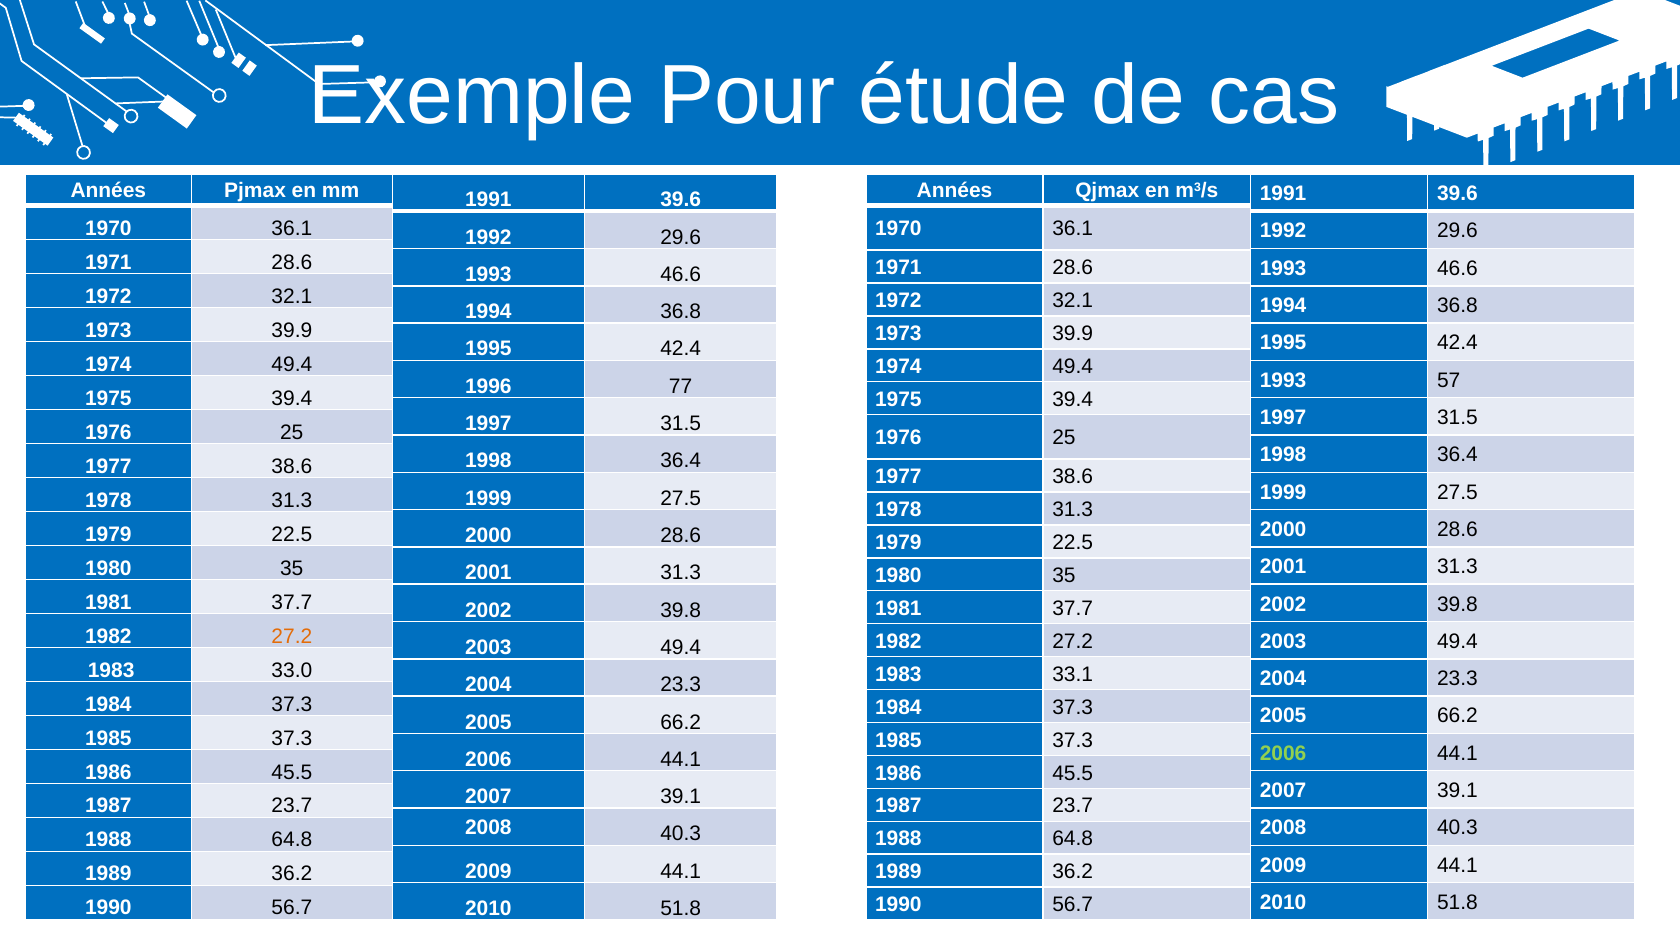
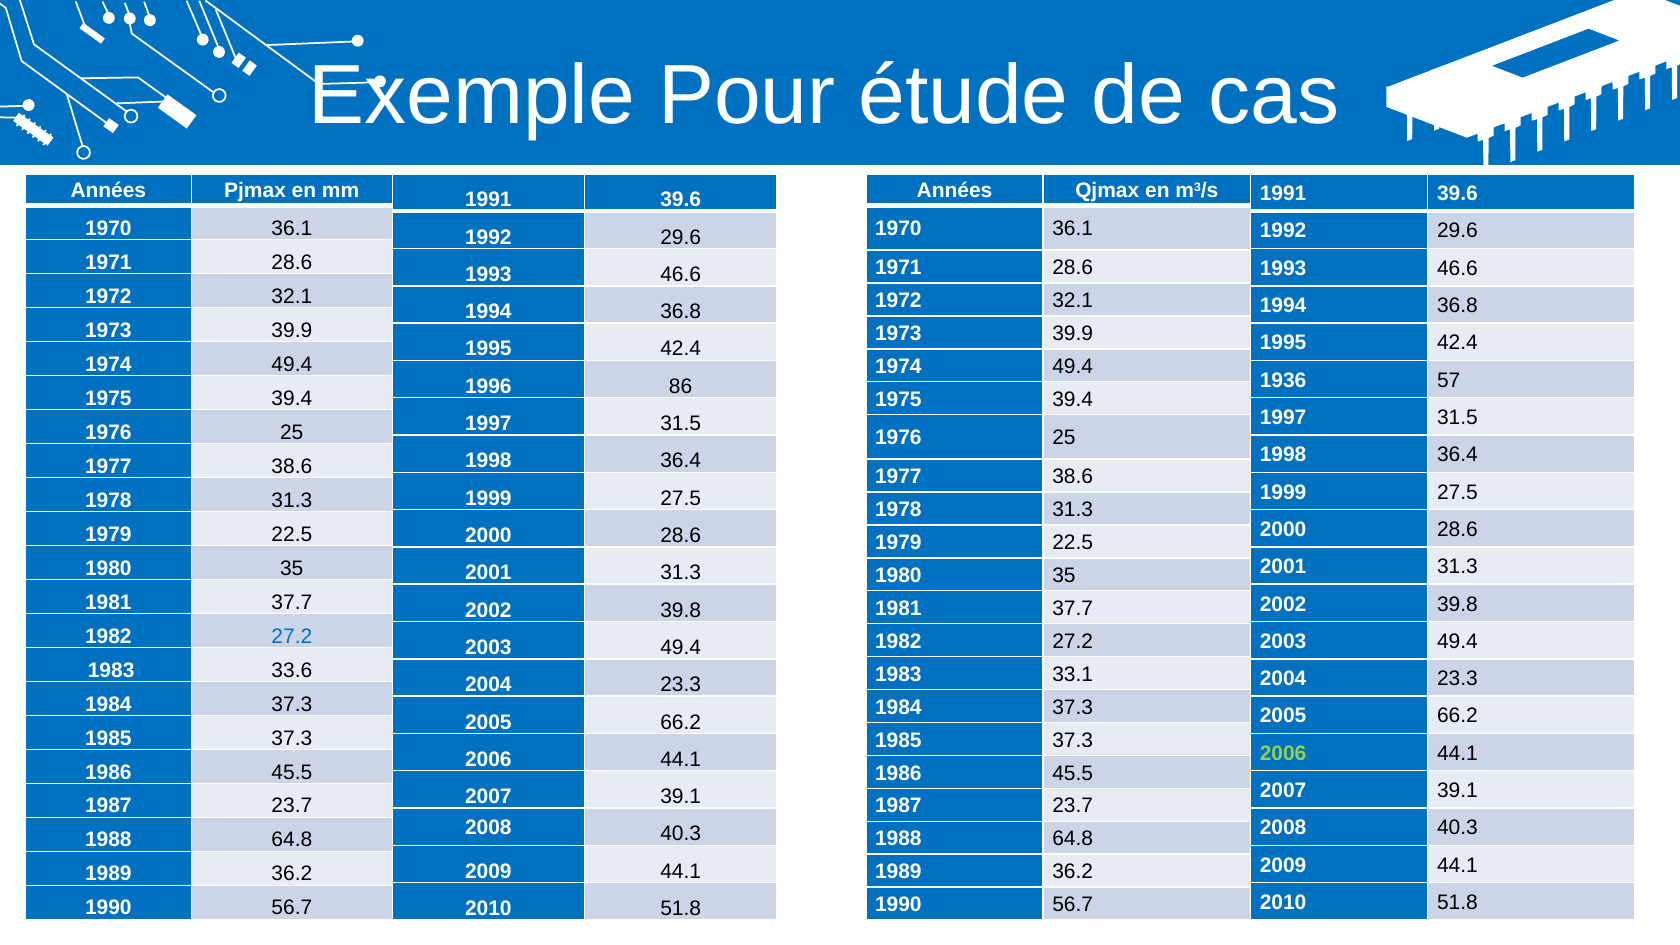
1993 at (1283, 380): 1993 -> 1936
77: 77 -> 86
27.2 at (292, 636) colour: orange -> blue
33.0: 33.0 -> 33.6
